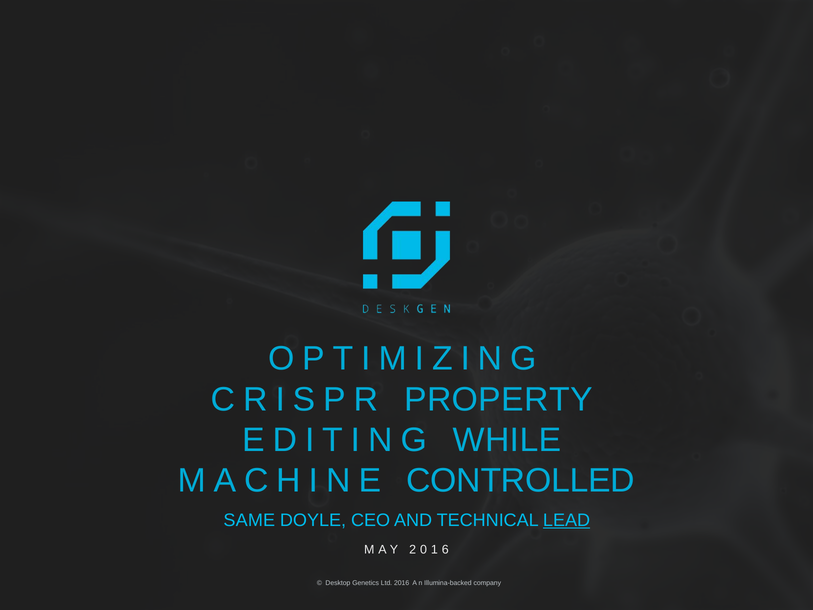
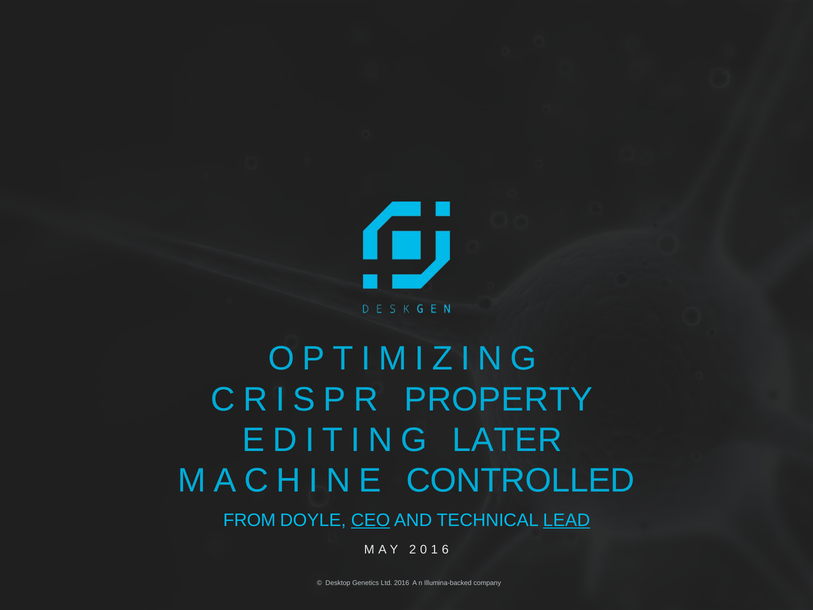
WHILE: WHILE -> LATER
SAME: SAME -> FROM
CEO underline: none -> present
